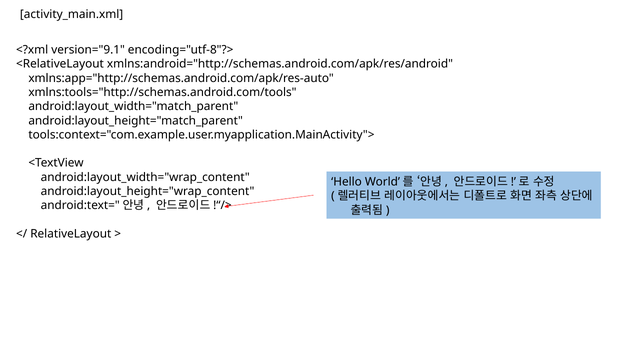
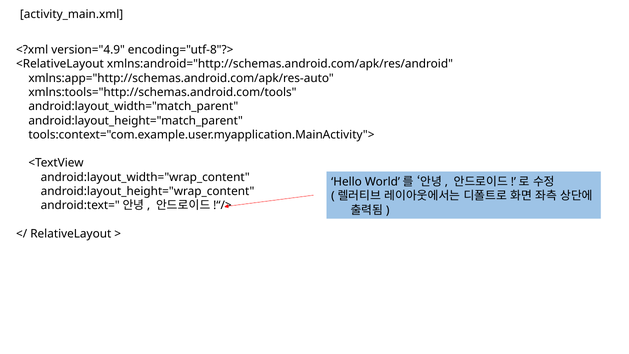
version="9.1: version="9.1 -> version="4.9
